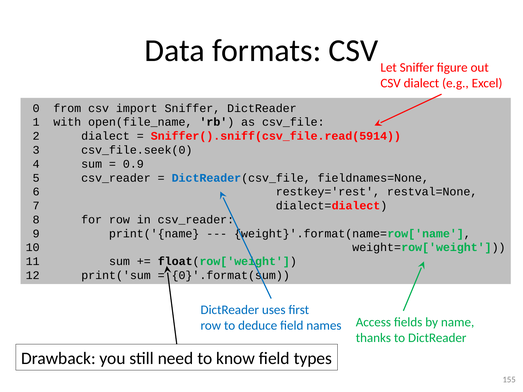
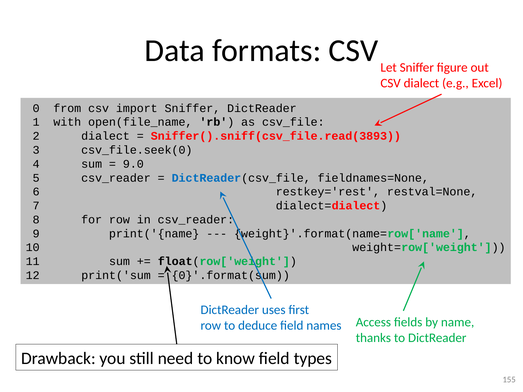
Sniffer().sniff(csv_file.read(5914: Sniffer().sniff(csv_file.read(5914 -> Sniffer().sniff(csv_file.read(3893
0.9: 0.9 -> 9.0
